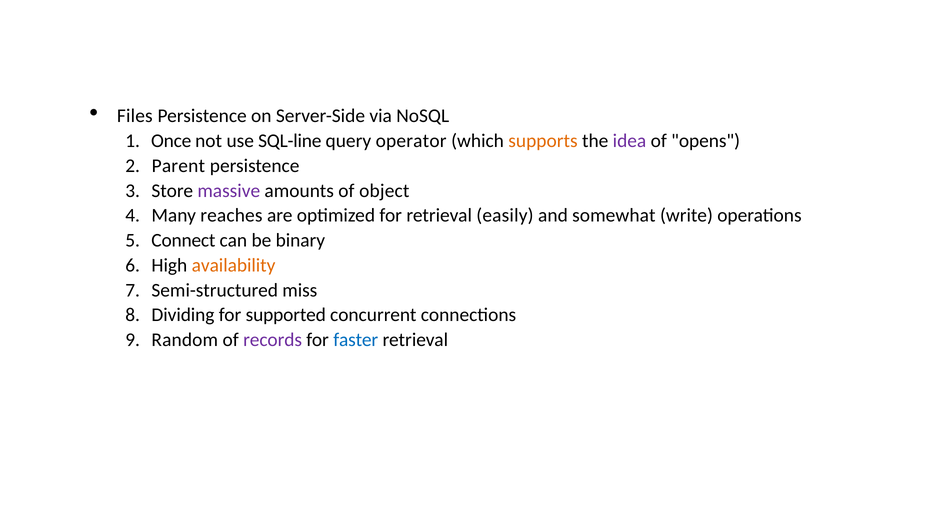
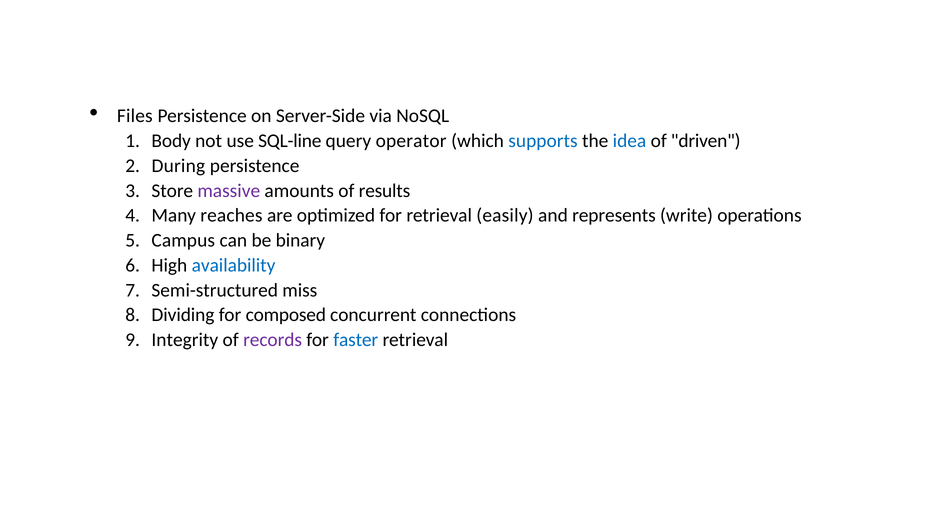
Once: Once -> Body
supports colour: orange -> blue
idea colour: purple -> blue
opens: opens -> driven
Parent: Parent -> During
object: object -> results
somewhat: somewhat -> represents
Connect: Connect -> Campus
availability colour: orange -> blue
supported: supported -> composed
Random: Random -> Integrity
